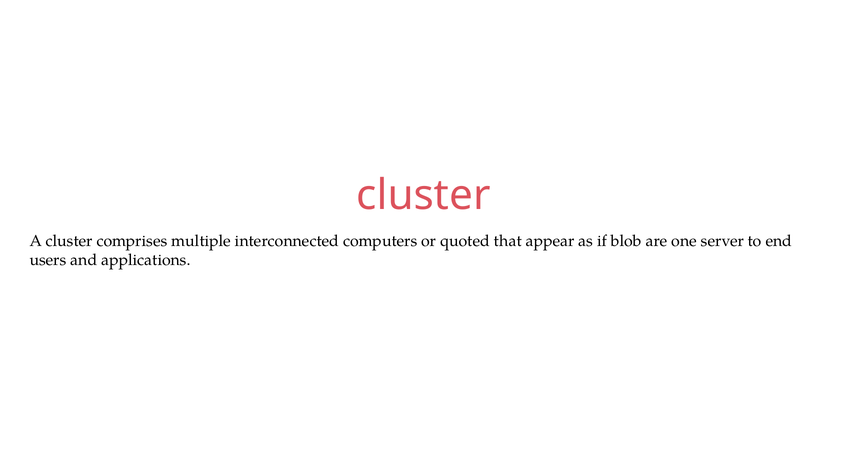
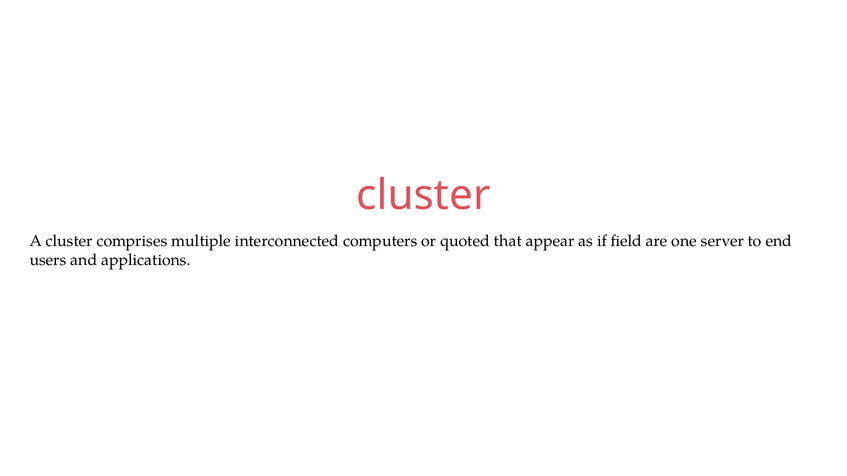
blob: blob -> field
